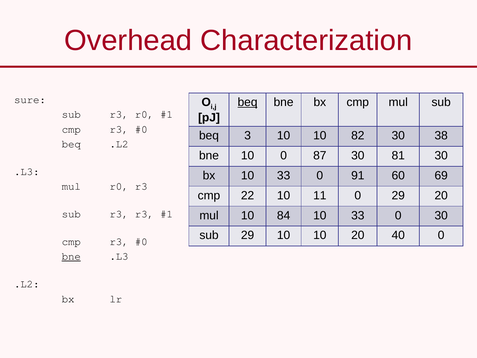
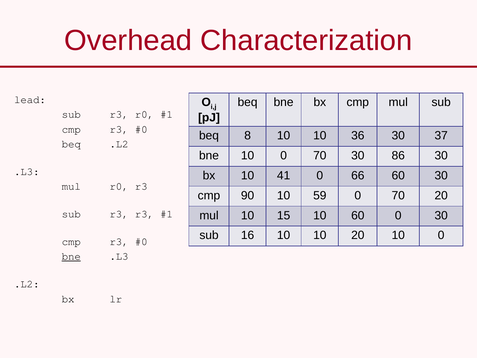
sure: sure -> lead
beq at (248, 102) underline: present -> none
3: 3 -> 8
82: 82 -> 36
38: 38 -> 37
10 0 87: 87 -> 70
81: 81 -> 86
bx 10 33: 33 -> 41
91: 91 -> 66
60 69: 69 -> 30
22: 22 -> 90
11: 11 -> 59
29 at (398, 195): 29 -> 70
84: 84 -> 15
33 at (358, 215): 33 -> 60
sub 29: 29 -> 16
20 40: 40 -> 10
